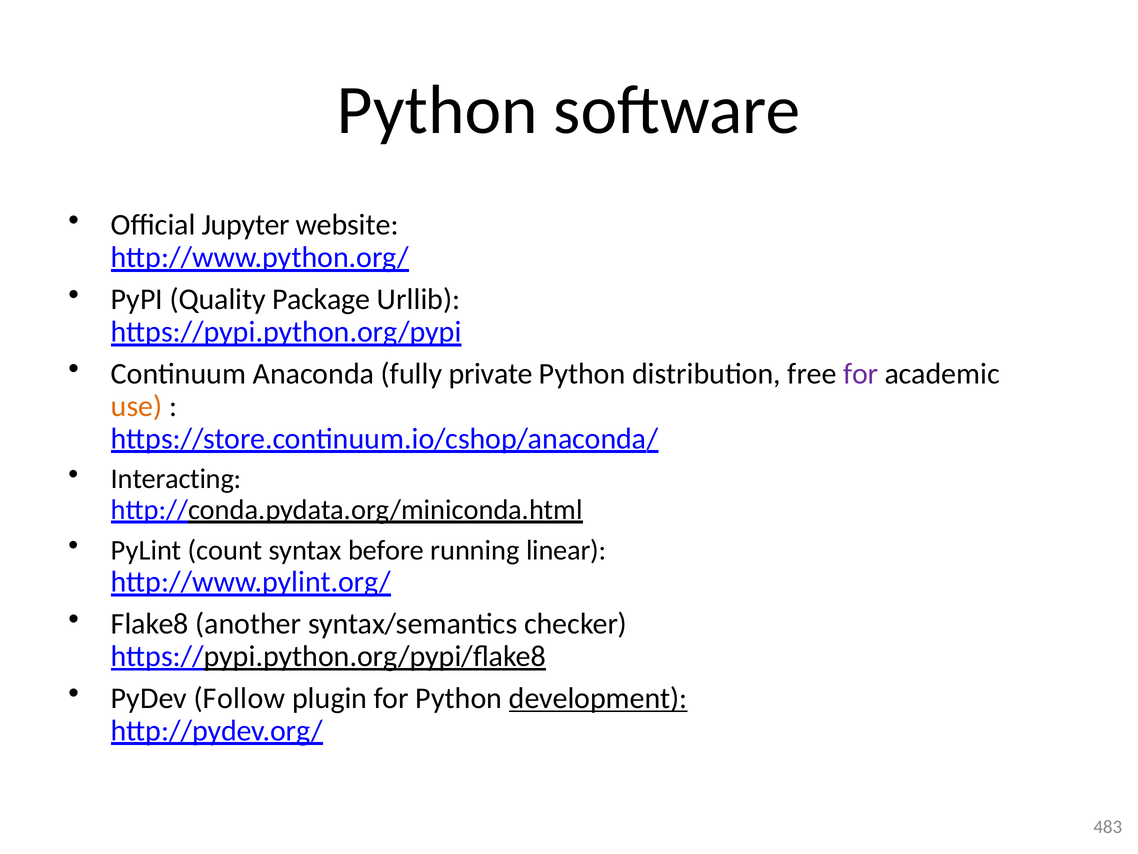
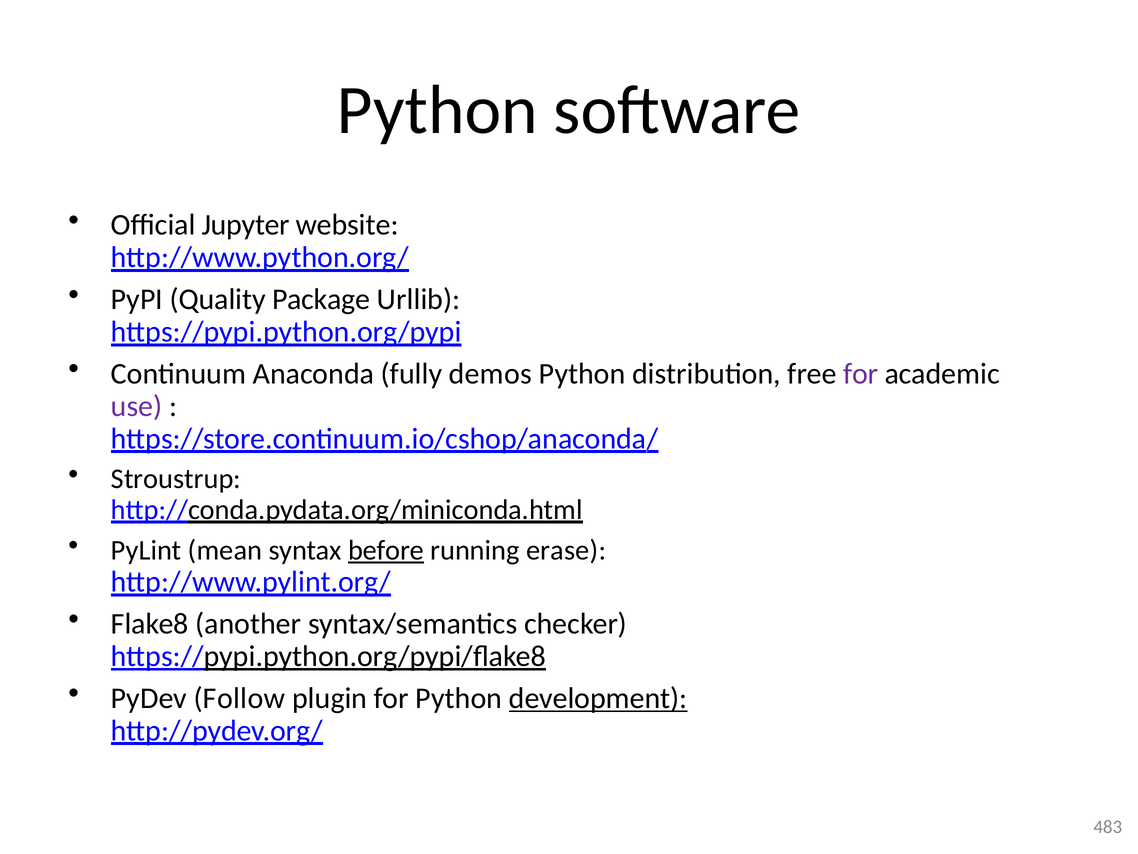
private: private -> demos
use colour: orange -> purple
Interacting: Interacting -> Stroustrup
count: count -> mean
before underline: none -> present
linear: linear -> erase
